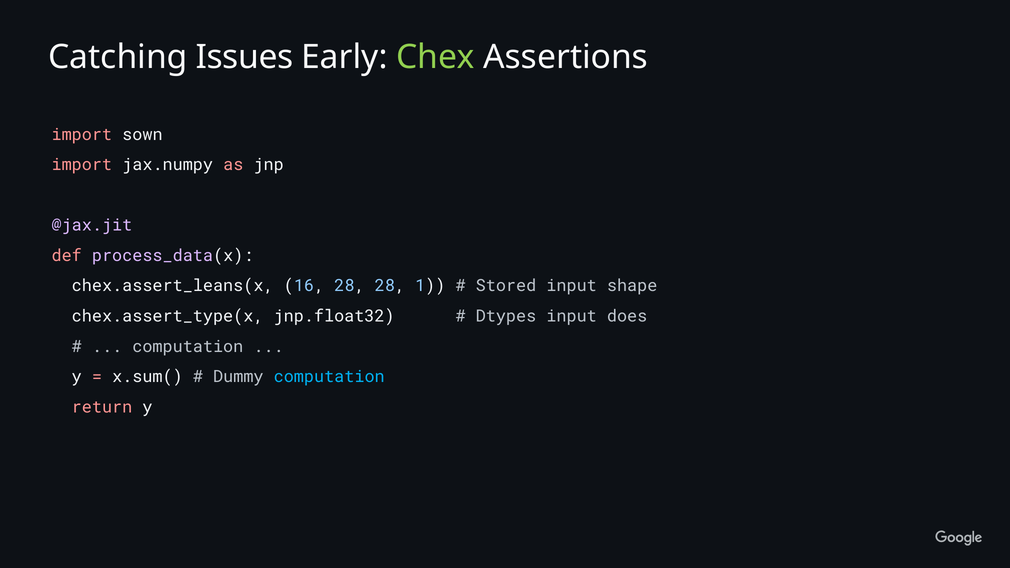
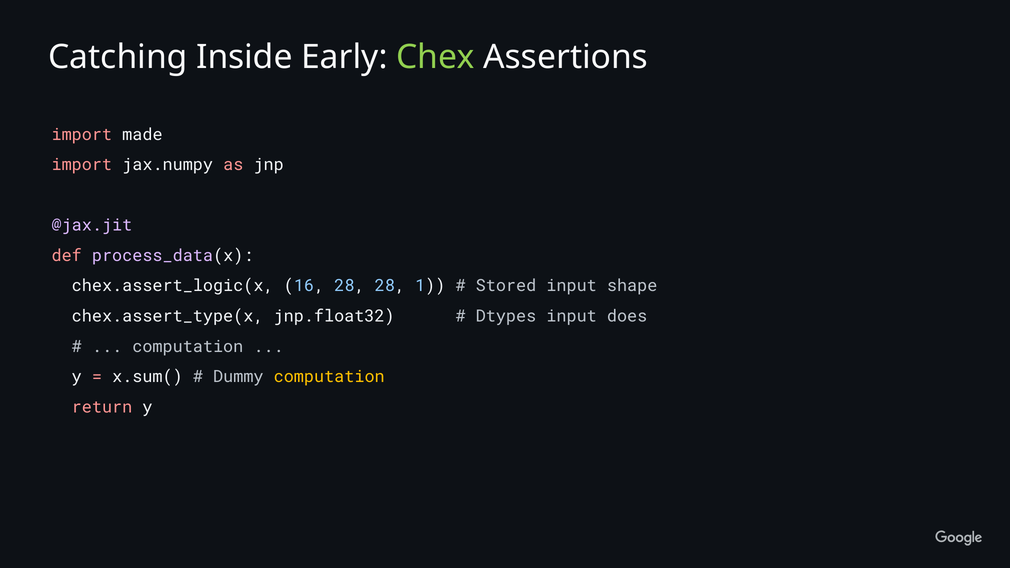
Issues: Issues -> Inside
sown: sown -> made
chex.assert_leans(x: chex.assert_leans(x -> chex.assert_logic(x
computation at (329, 377) colour: light blue -> yellow
